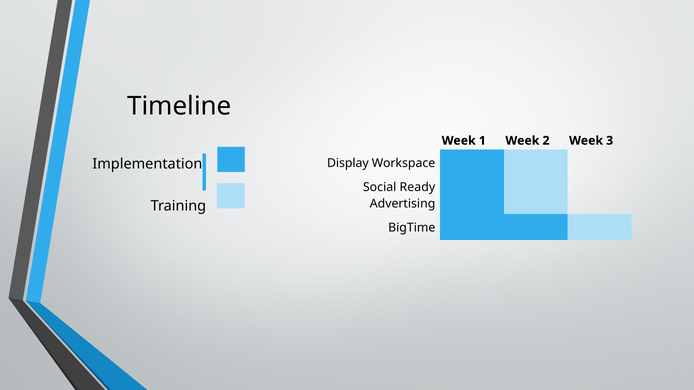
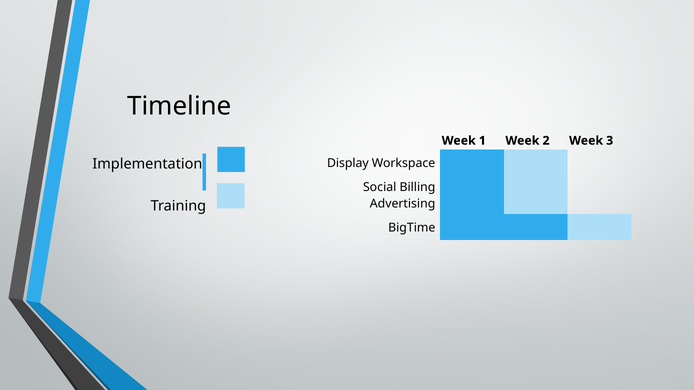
Ready: Ready -> Billing
